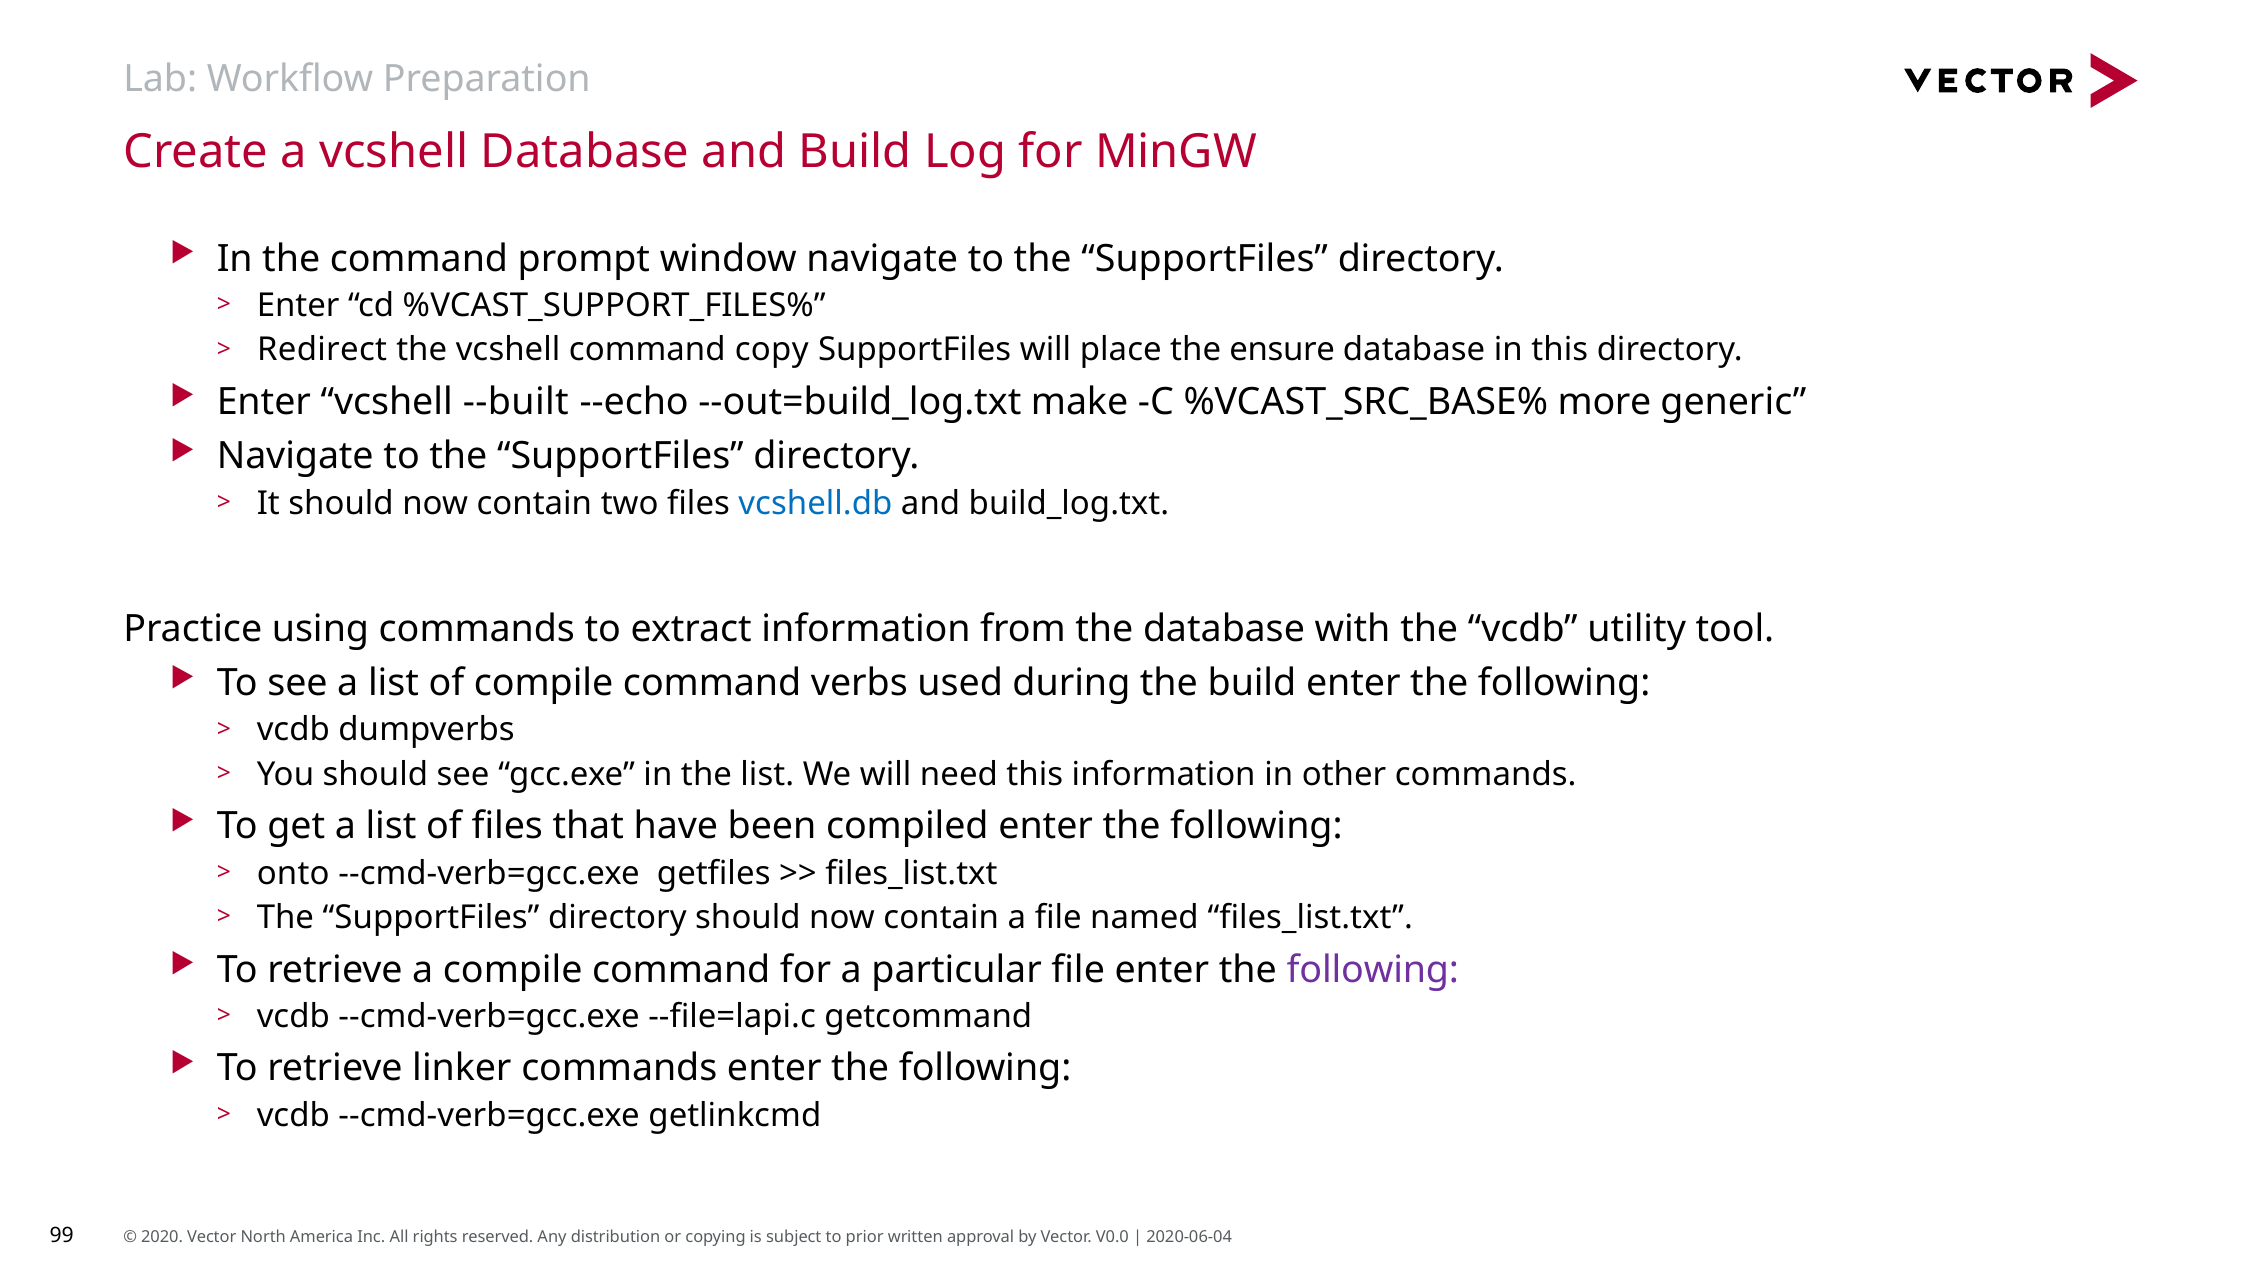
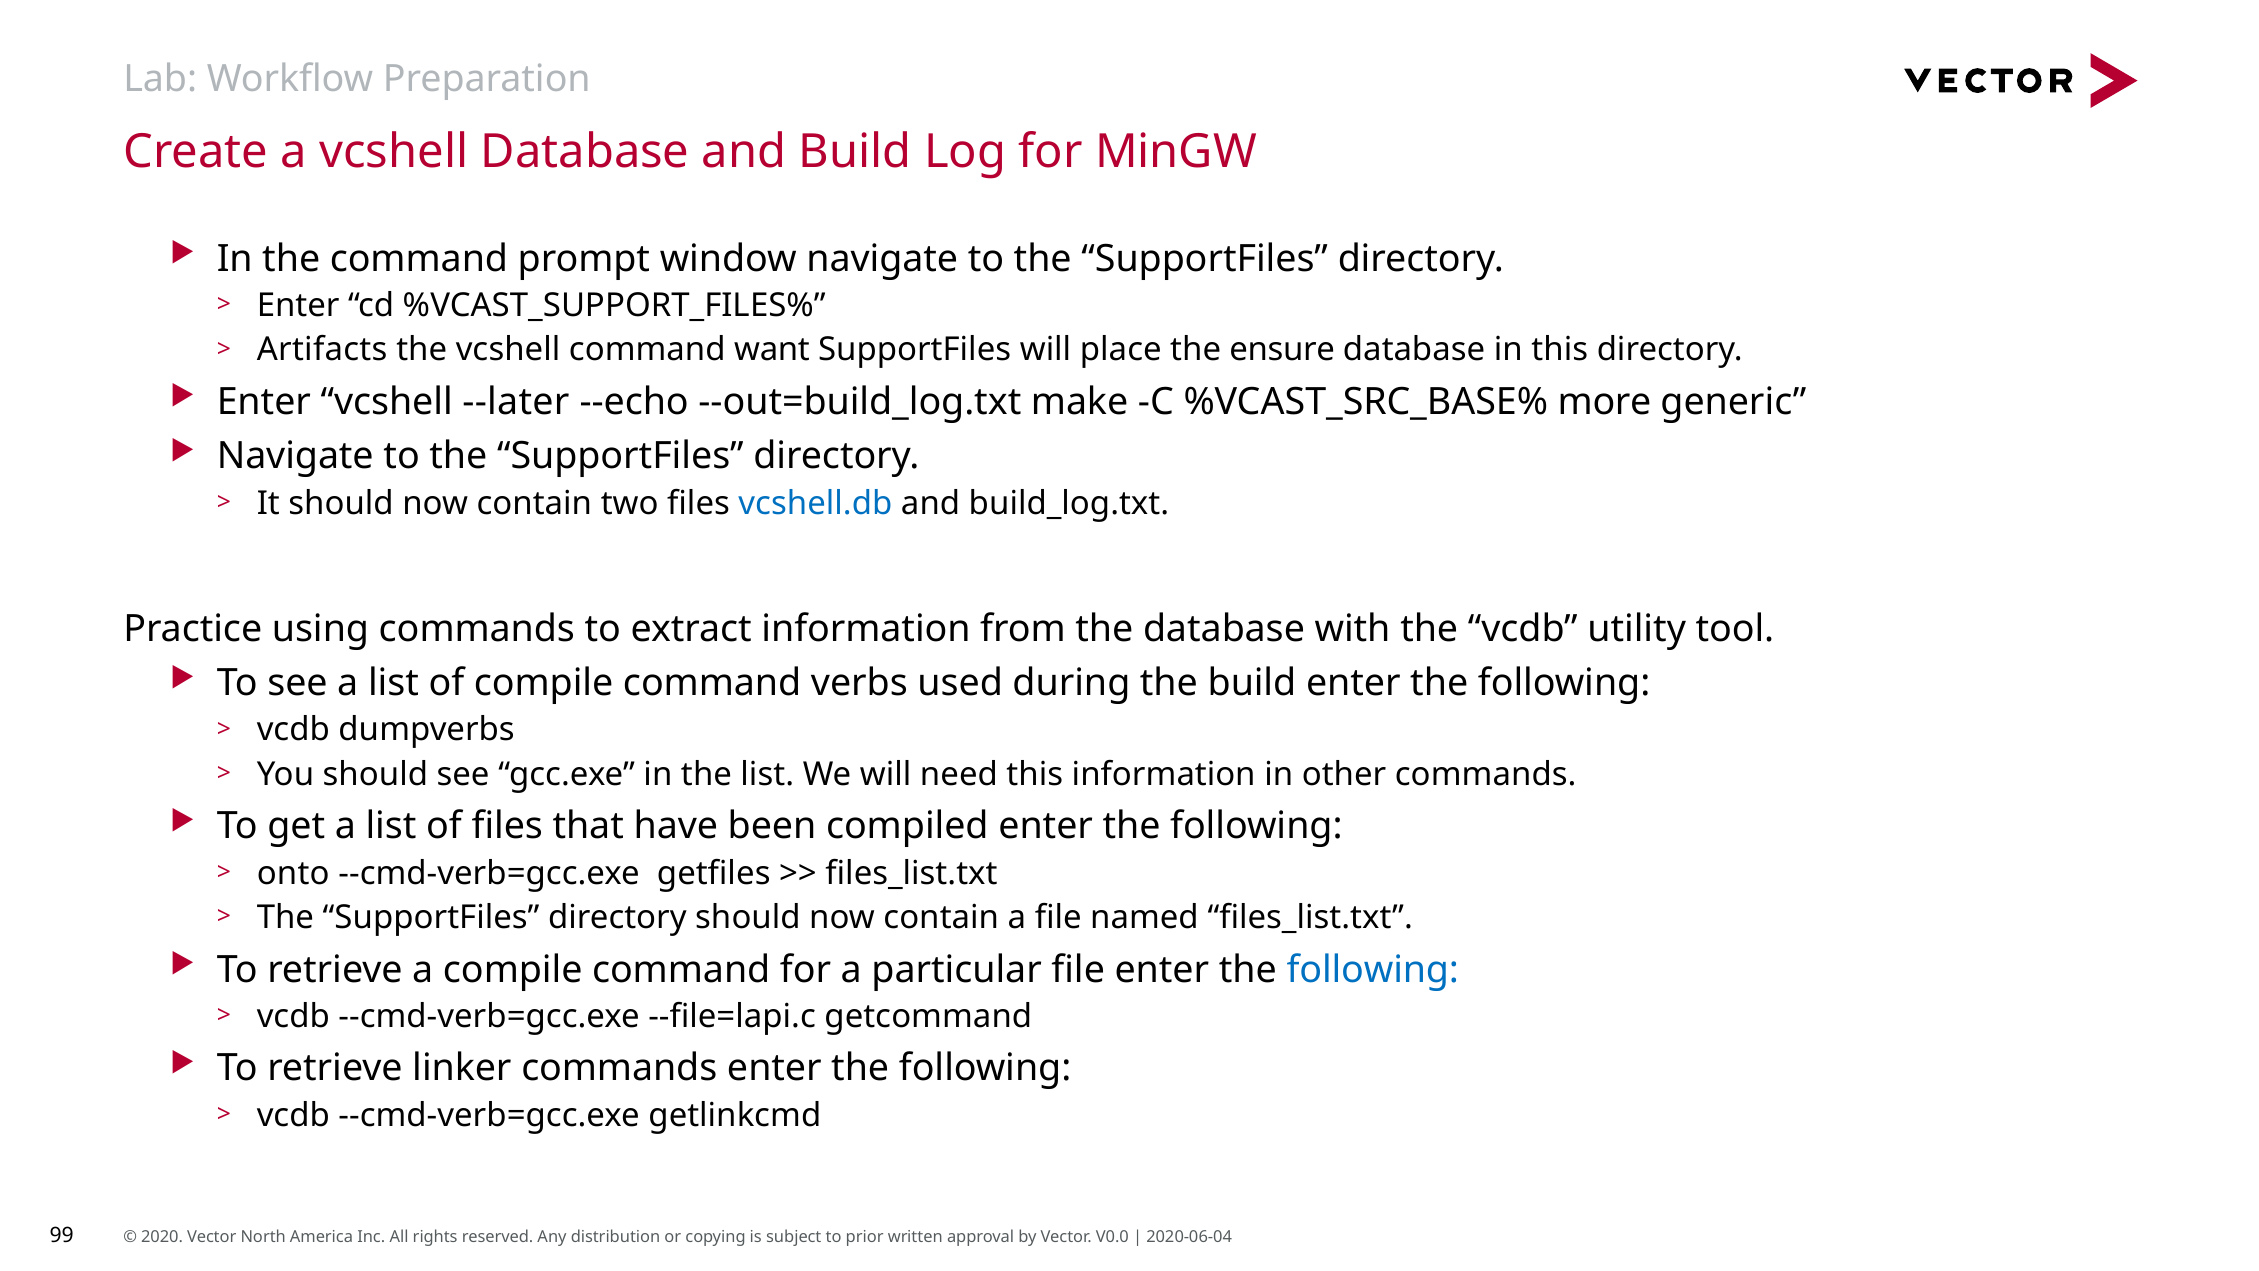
Redirect: Redirect -> Artifacts
copy: copy -> want
--built: --built -> --later
following at (1373, 969) colour: purple -> blue
